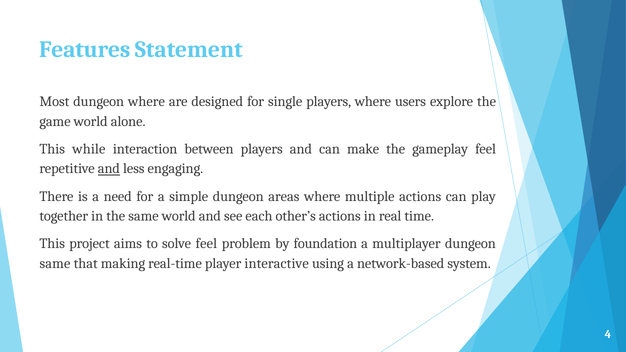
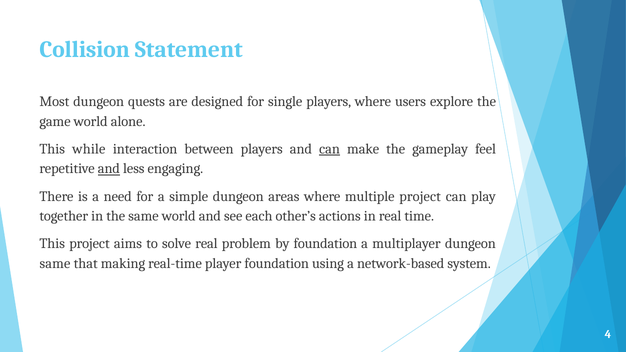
Features: Features -> Collision
dungeon where: where -> quests
can at (330, 149) underline: none -> present
multiple actions: actions -> project
solve feel: feel -> real
player interactive: interactive -> foundation
